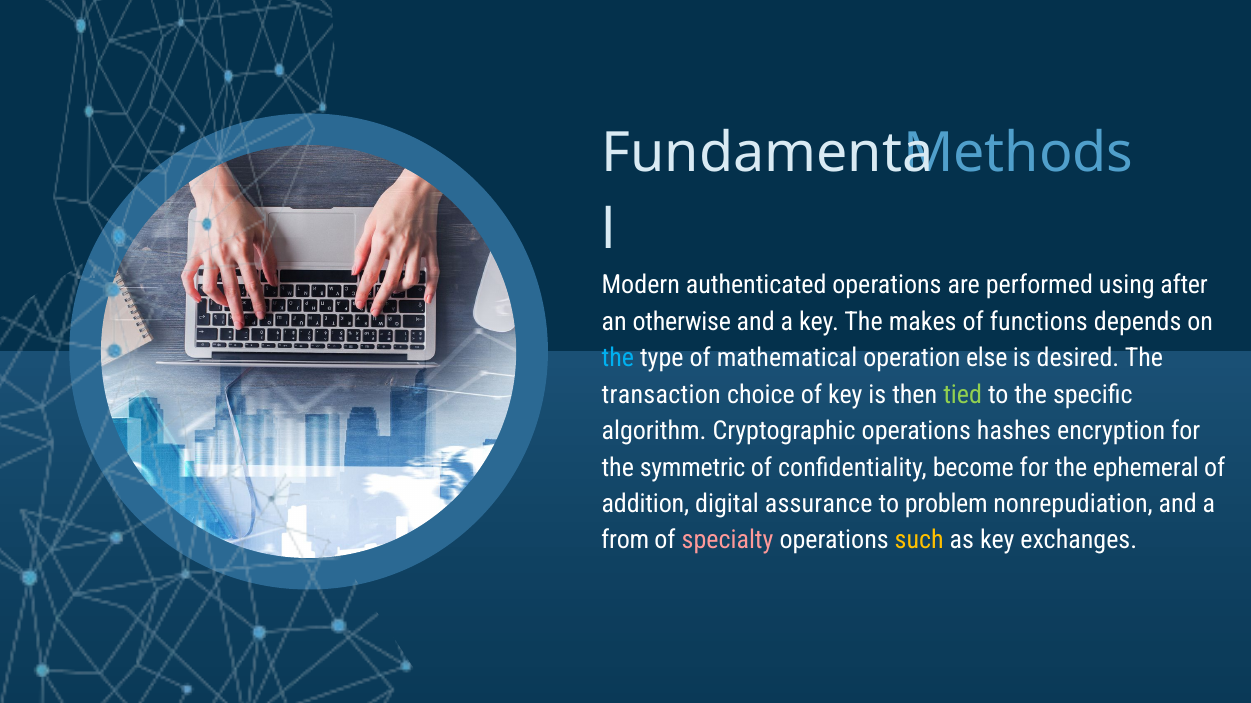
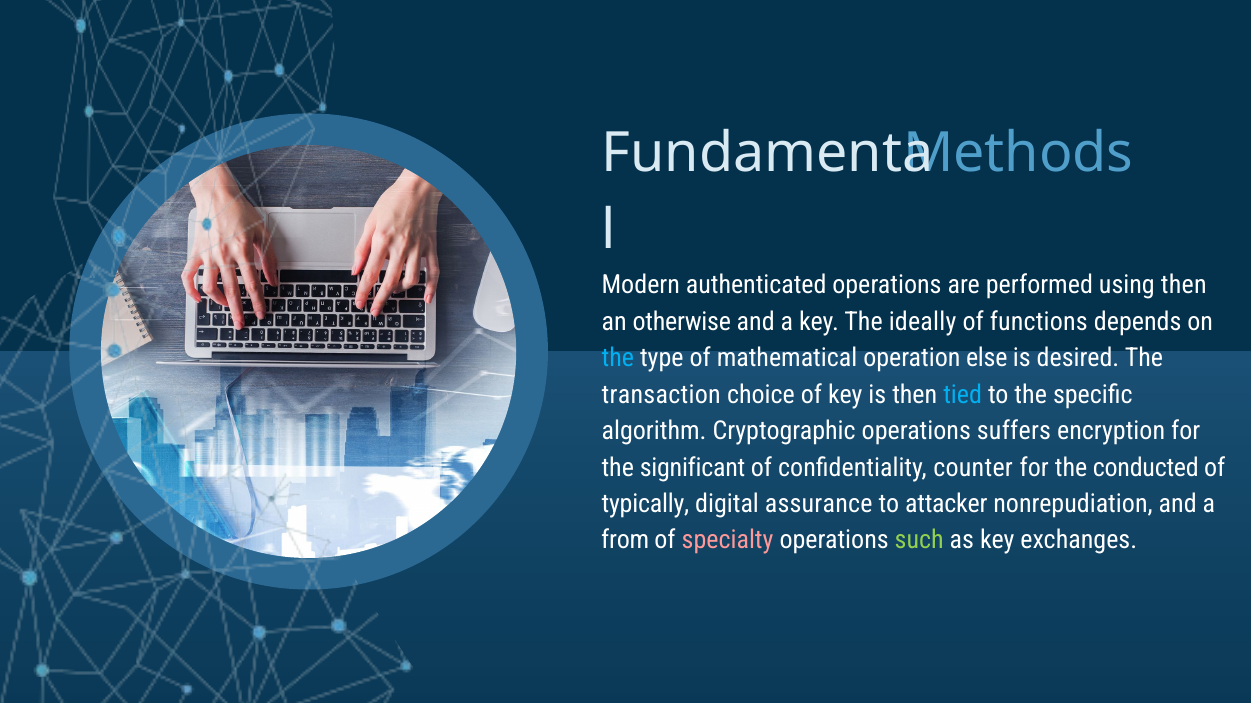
using after: after -> then
makes: makes -> ideally
tied colour: light green -> light blue
hashes: hashes -> suffers
symmetric: symmetric -> significant
become: become -> counter
ephemeral: ephemeral -> conducted
addition: addition -> typically
problem: problem -> attacker
such colour: yellow -> light green
